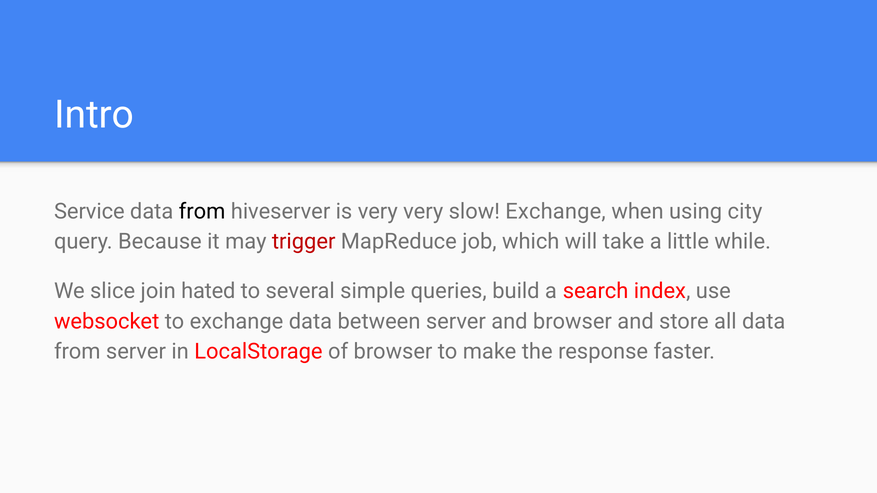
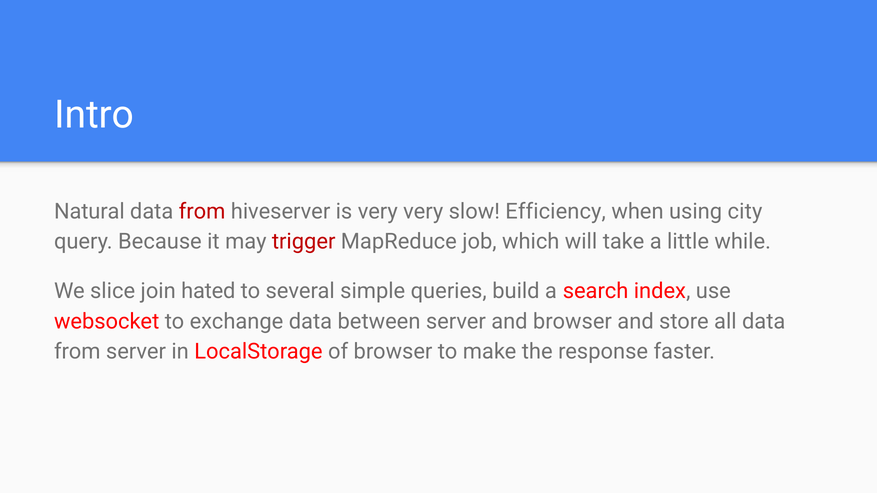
Service: Service -> Natural
from at (202, 211) colour: black -> red
slow Exchange: Exchange -> Efficiency
